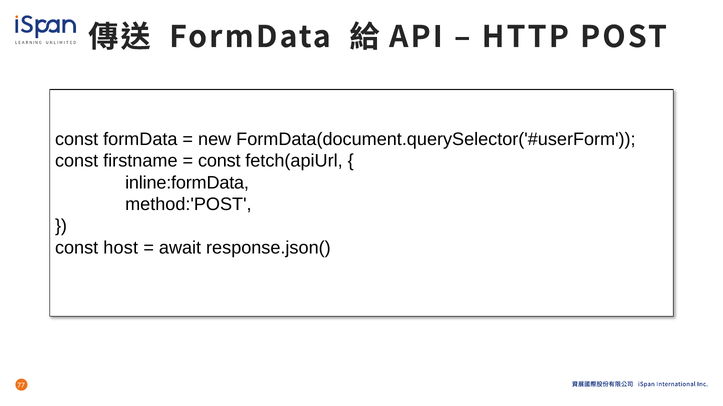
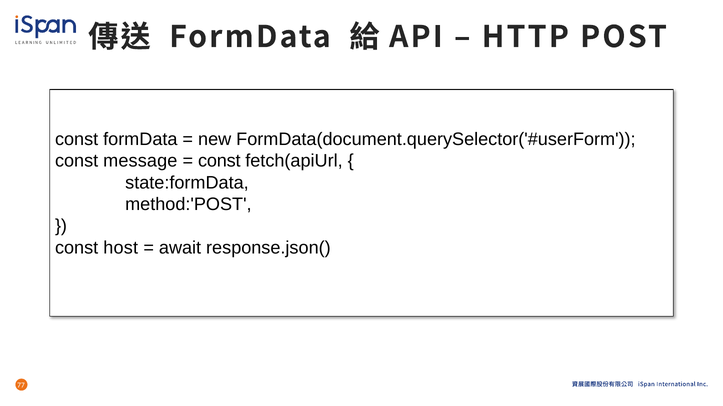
firstname: firstname -> message
inline:formData: inline:formData -> state:formData
